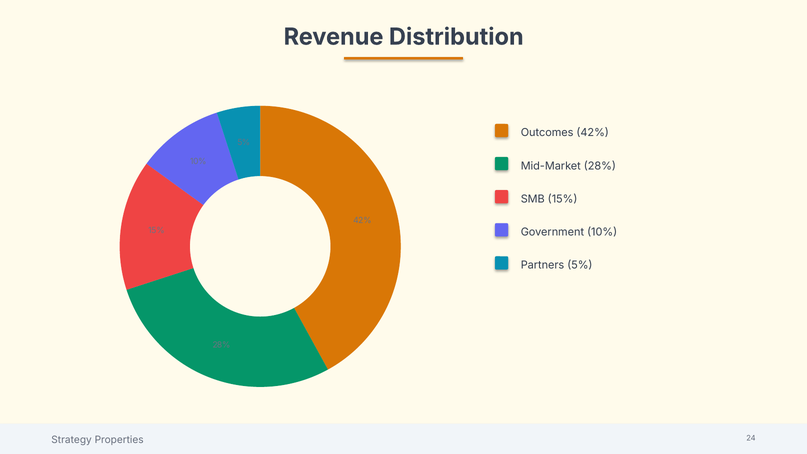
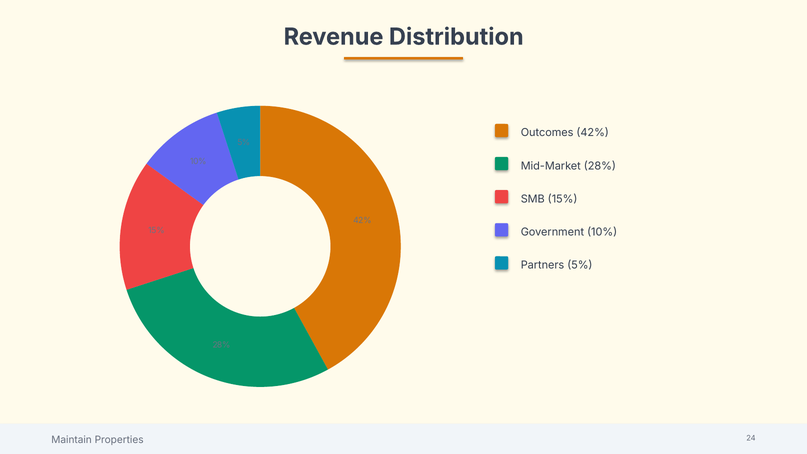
Strategy: Strategy -> Maintain
